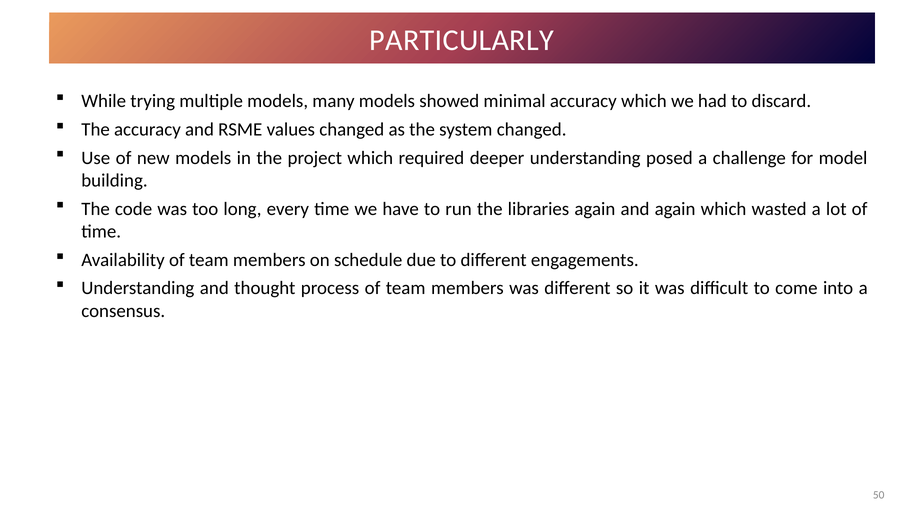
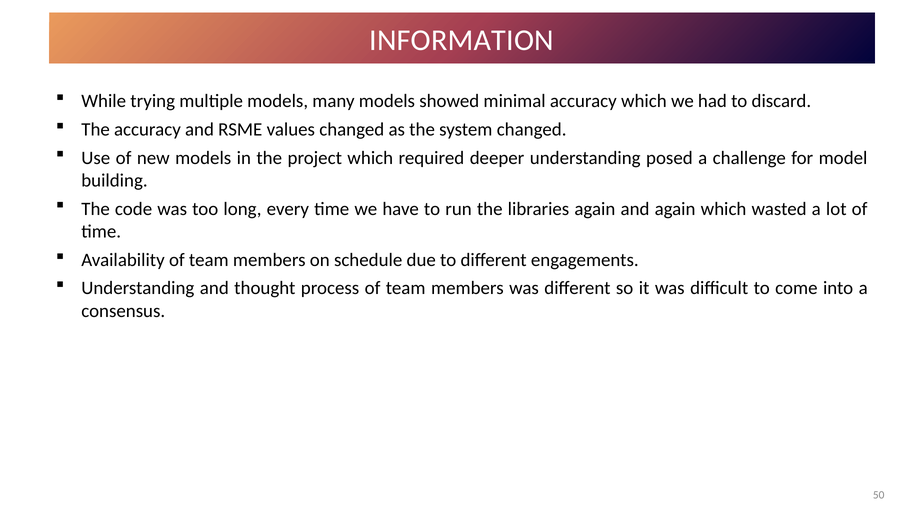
PARTICULARLY: PARTICULARLY -> INFORMATION
